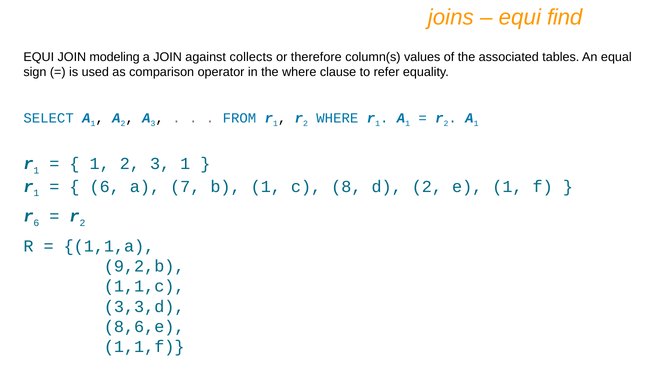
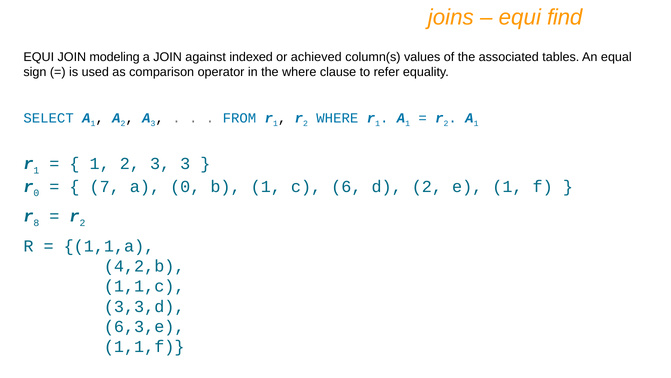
collects: collects -> indexed
therefore: therefore -> achieved
3 1: 1 -> 3
1 at (36, 193): 1 -> 0
6 at (105, 186): 6 -> 7
a 7: 7 -> 0
8: 8 -> 6
r 6: 6 -> 8
9,2,b: 9,2,b -> 4,2,b
8,6,e: 8,6,e -> 6,3,e
